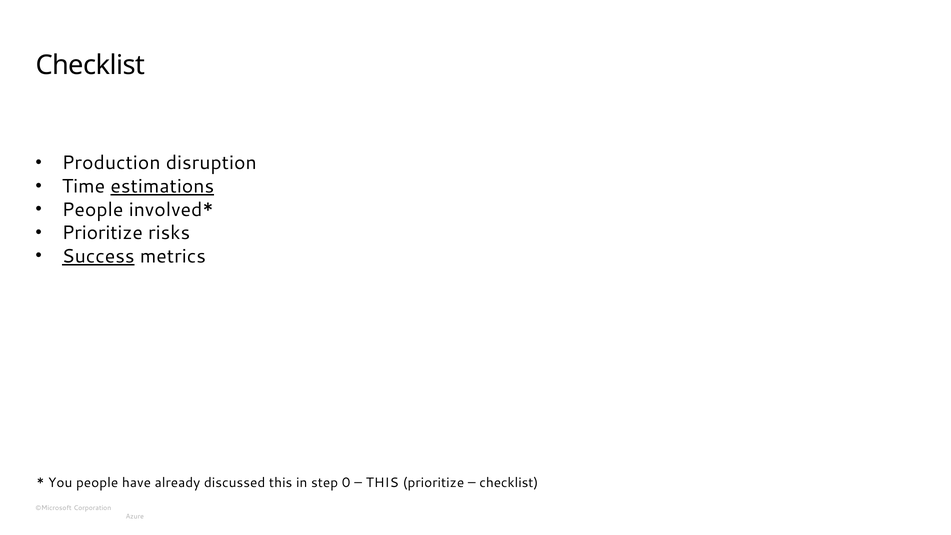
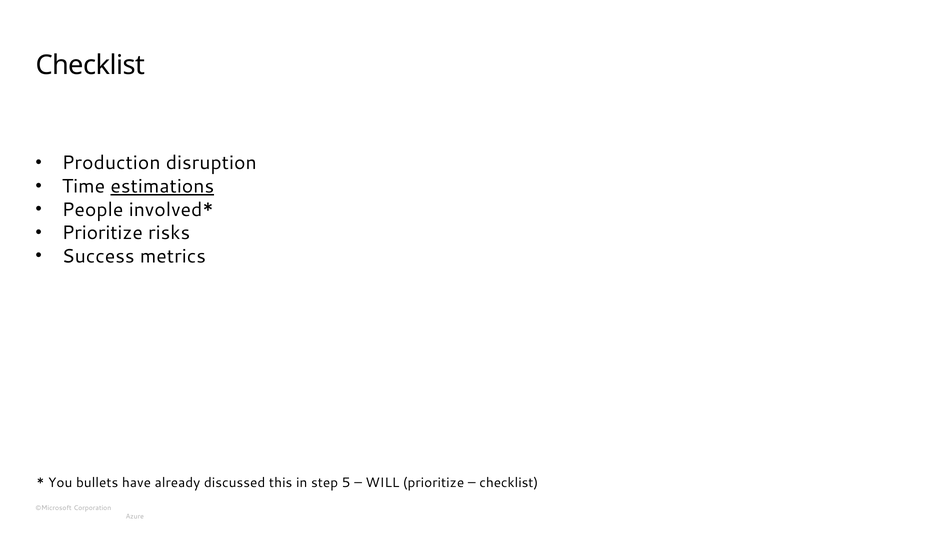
Success underline: present -> none
You people: people -> bullets
0: 0 -> 5
THIS at (382, 482): THIS -> WILL
